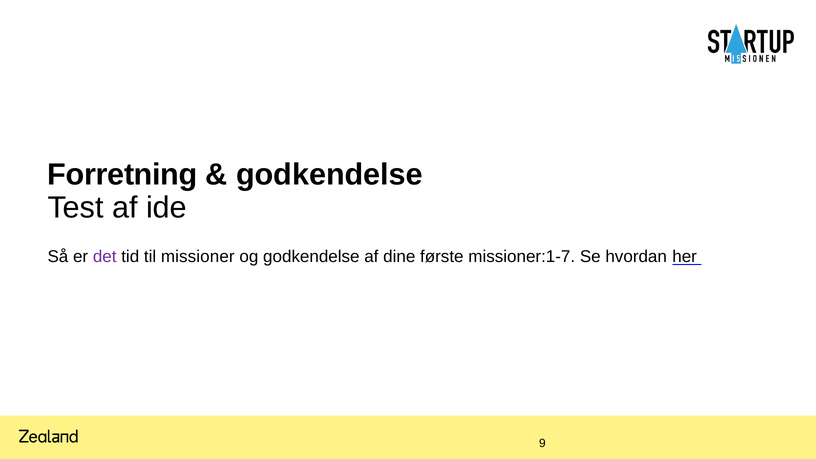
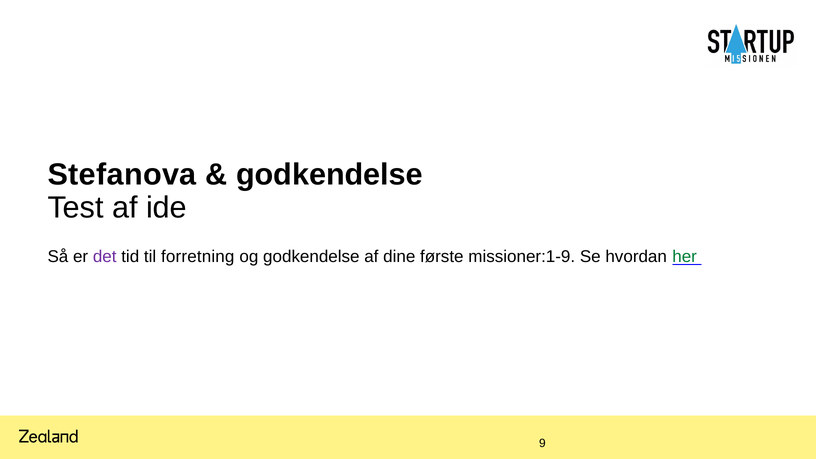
Forretning: Forretning -> Stefanova
missioner: missioner -> forretning
missioner:1-7: missioner:1-7 -> missioner:1-9
her colour: black -> green
